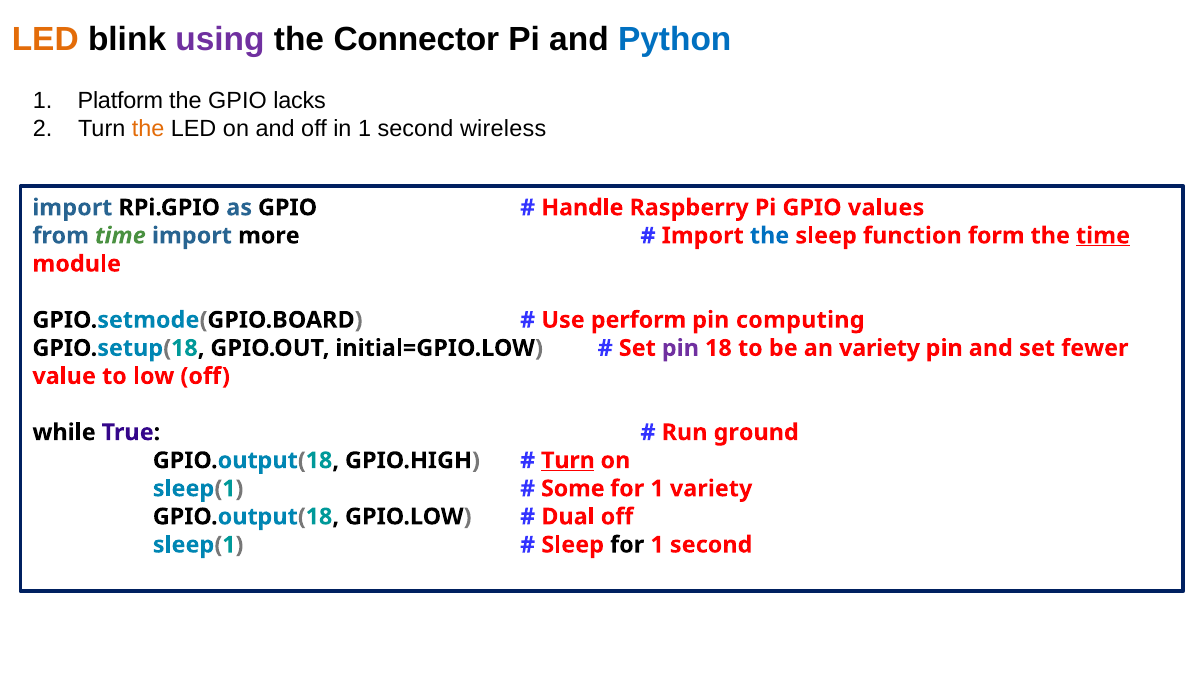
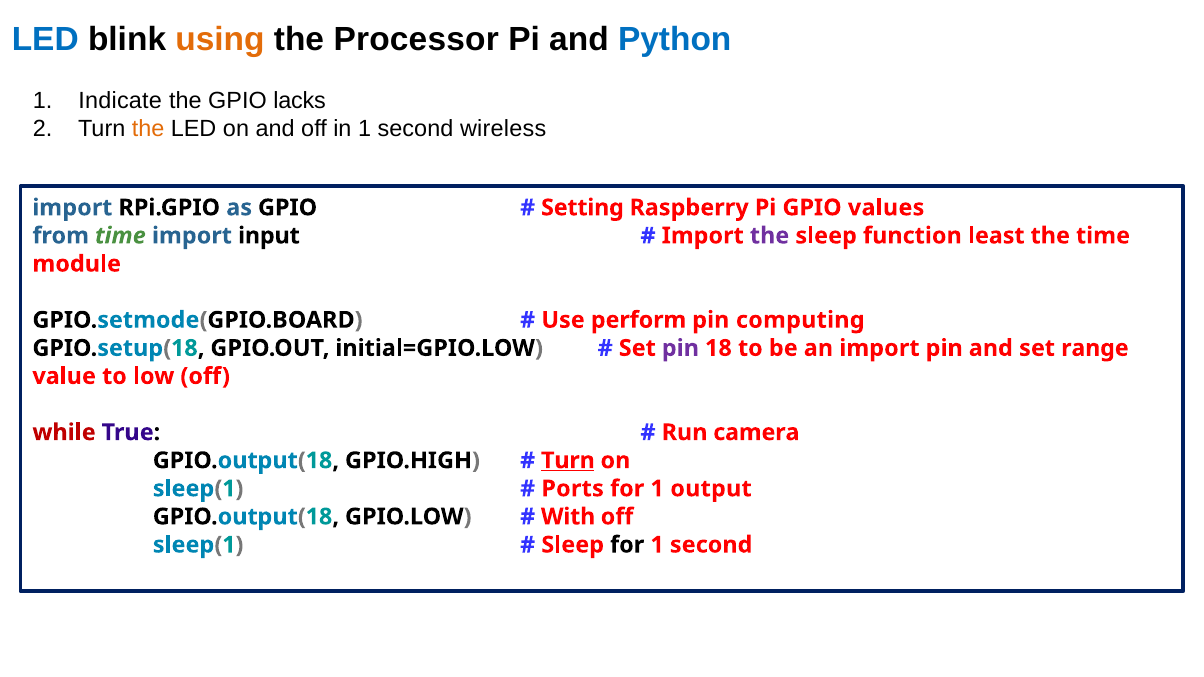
LED at (45, 40) colour: orange -> blue
using colour: purple -> orange
Connector: Connector -> Processor
Platform: Platform -> Indicate
Handle: Handle -> Setting
more: more -> input
the at (770, 236) colour: blue -> purple
form: form -> least
time at (1103, 236) underline: present -> none
an variety: variety -> import
fewer: fewer -> range
while colour: black -> red
ground: ground -> camera
Some: Some -> Ports
1 variety: variety -> output
Dual: Dual -> With
